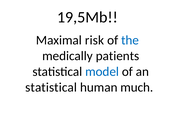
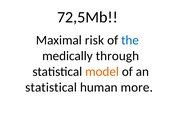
19,5Mb: 19,5Mb -> 72,5Mb
patients: patients -> through
model colour: blue -> orange
much: much -> more
